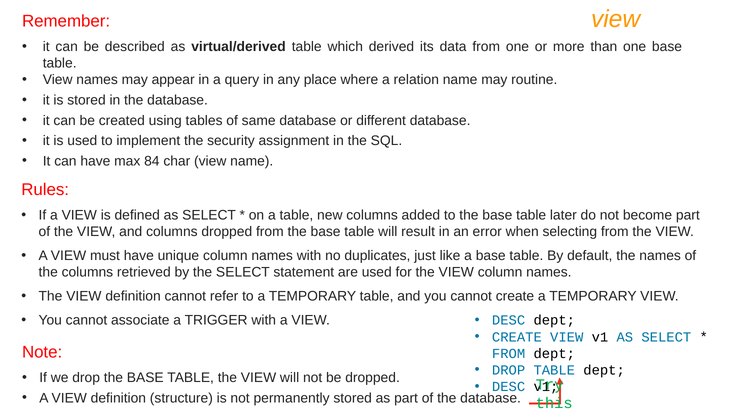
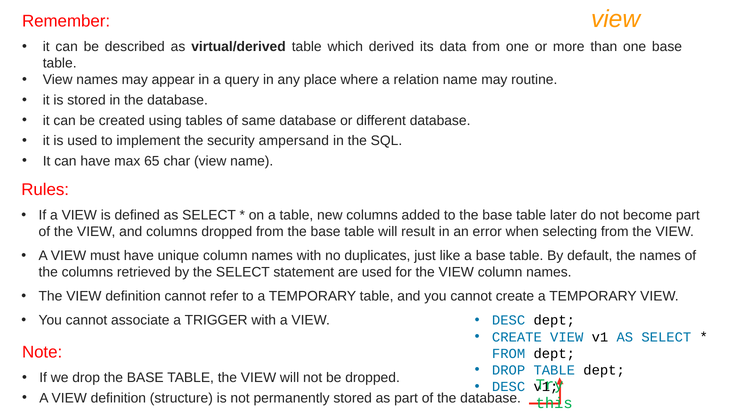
assignment: assignment -> ampersand
84: 84 -> 65
